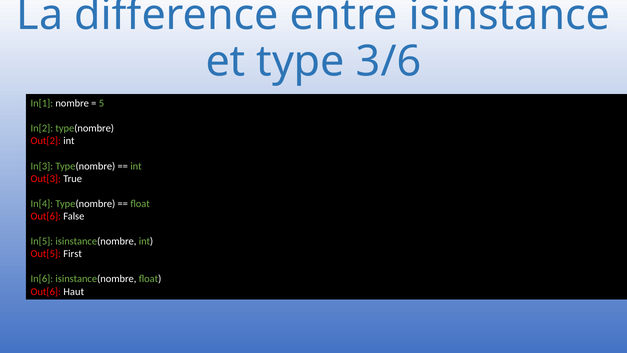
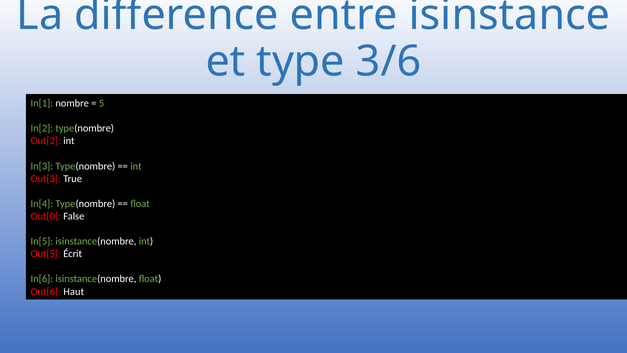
Out[6 at (46, 216): Out[6 -> Out[0
First: First -> Écrit
